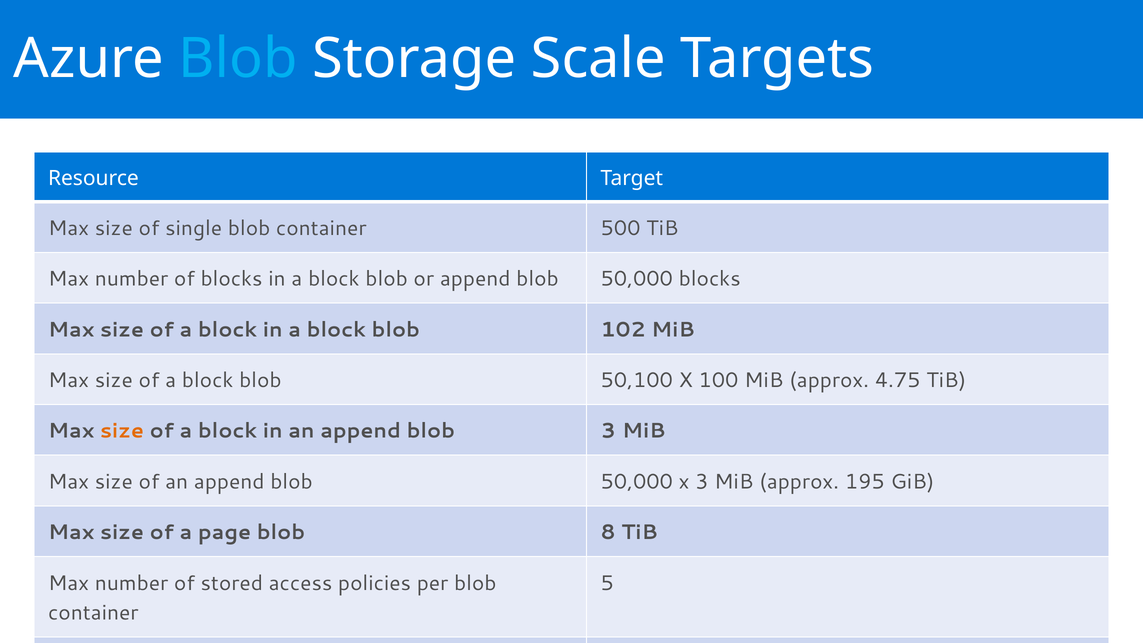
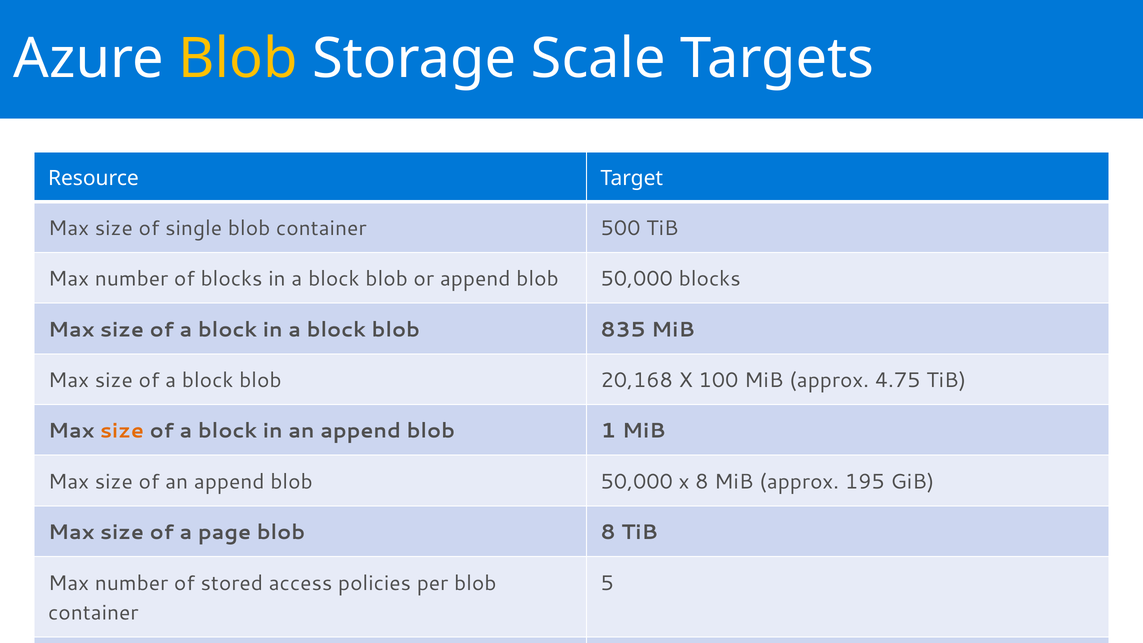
Blob at (238, 59) colour: light blue -> yellow
102: 102 -> 835
50,100: 50,100 -> 20,168
blob 3: 3 -> 1
x 3: 3 -> 8
